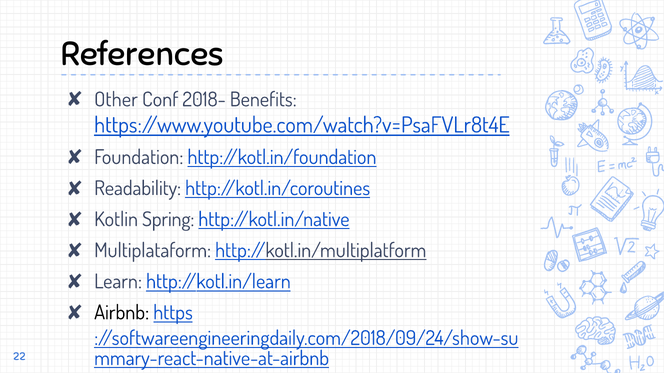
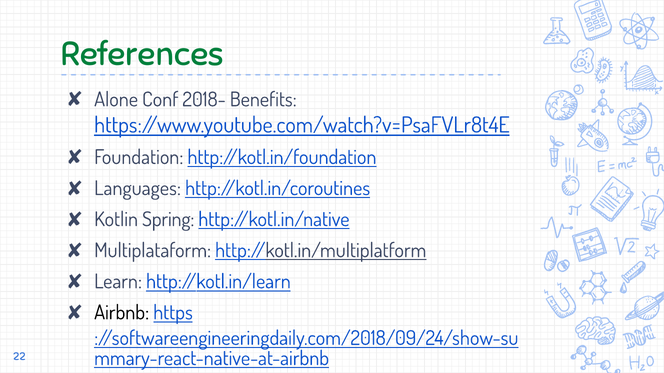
References colour: black -> green
Other: Other -> Alone
Readability: Readability -> Languages
